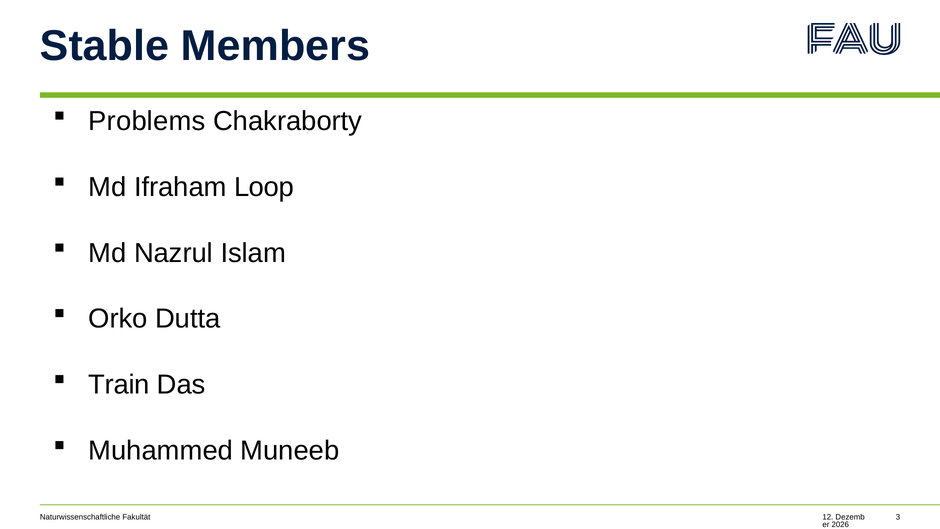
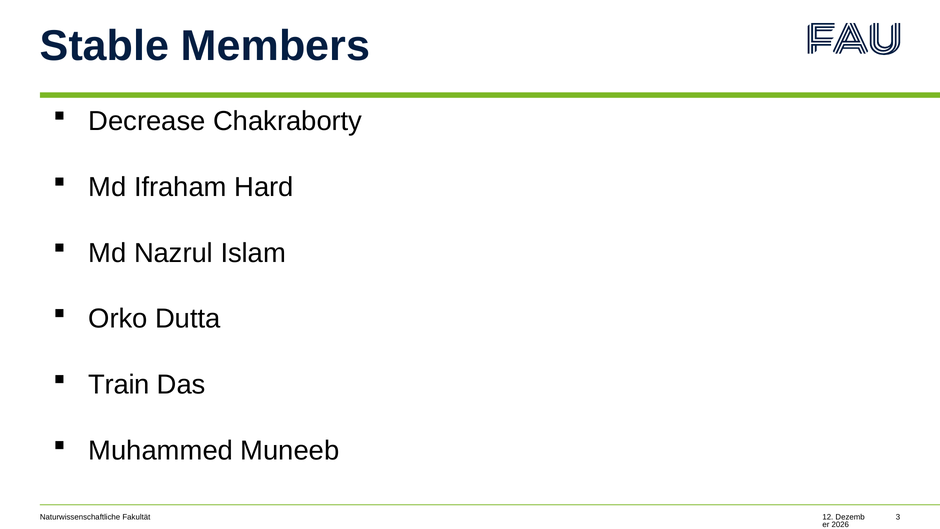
Problems: Problems -> Decrease
Loop: Loop -> Hard
